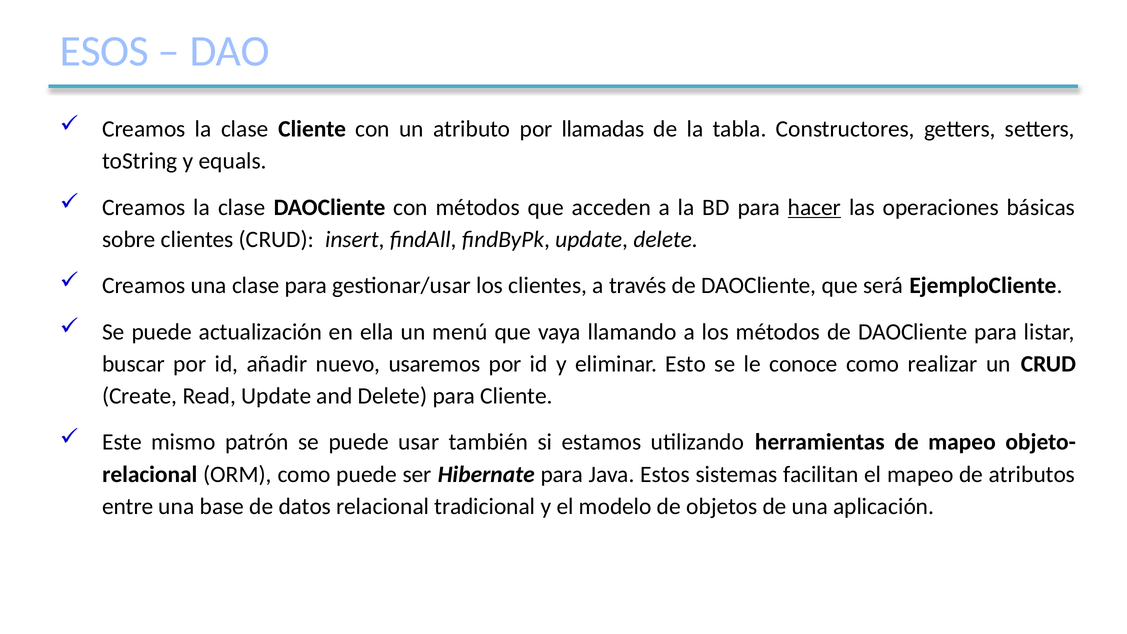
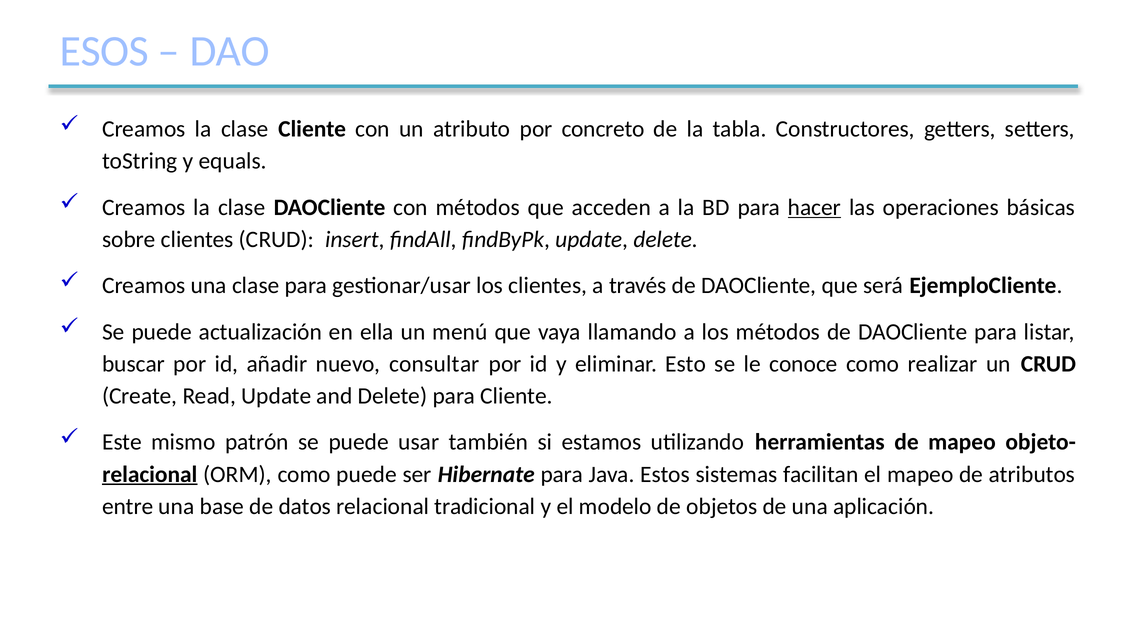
llamadas: llamadas -> concreto
usaremos: usaremos -> consultar
relacional at (150, 474) underline: none -> present
